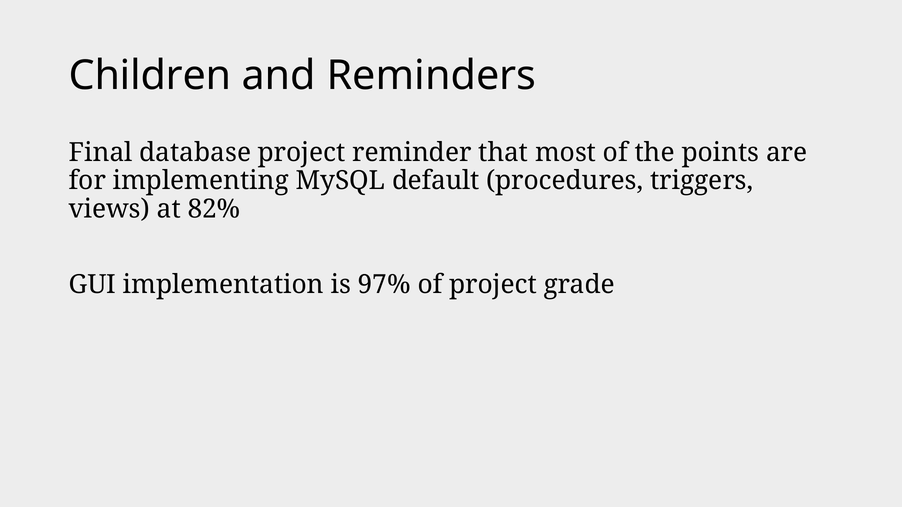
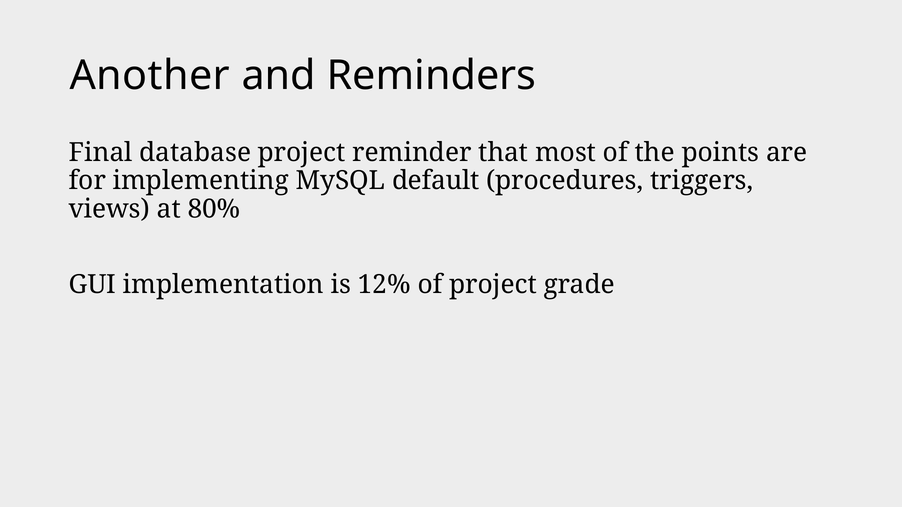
Children: Children -> Another
82%: 82% -> 80%
97%: 97% -> 12%
